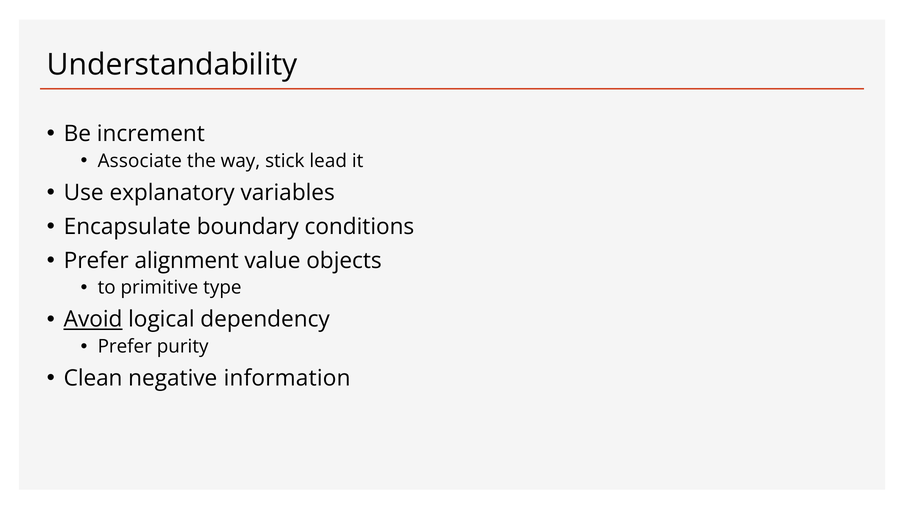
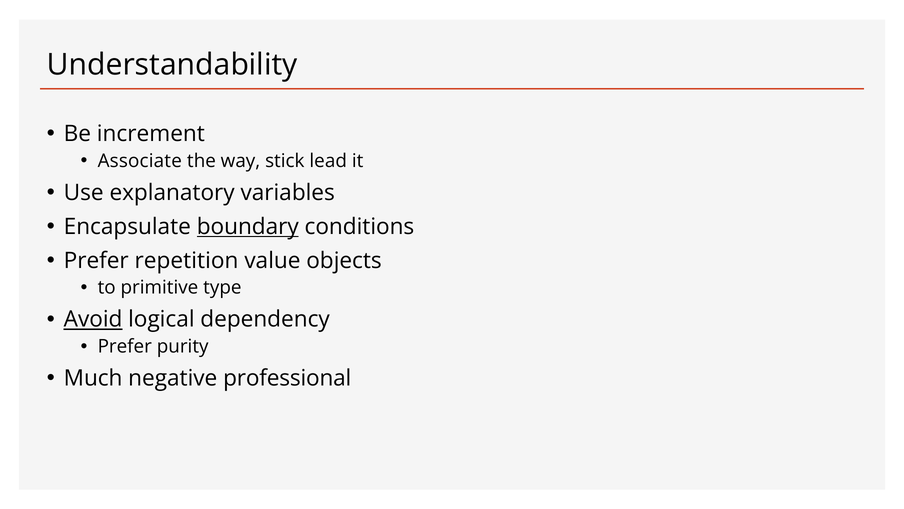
boundary underline: none -> present
alignment: alignment -> repetition
Clean: Clean -> Much
information: information -> professional
